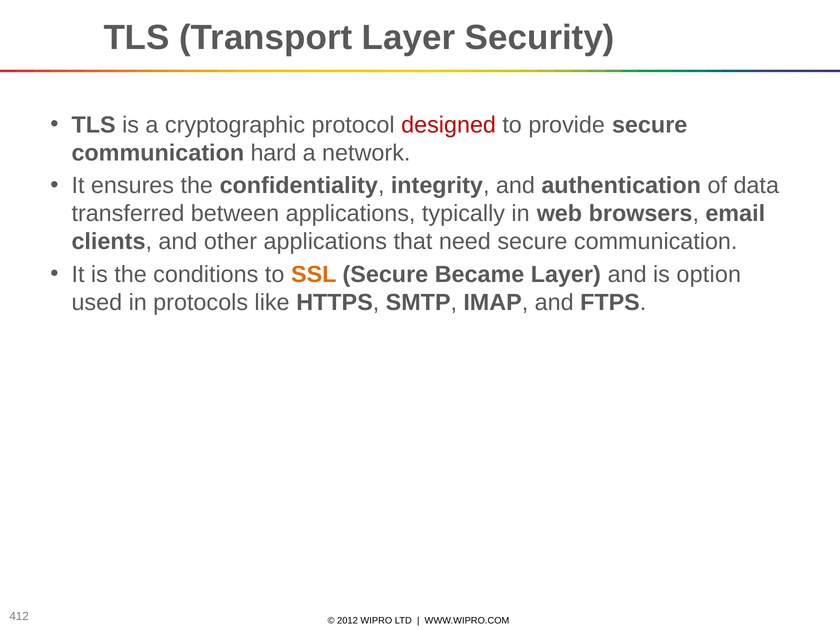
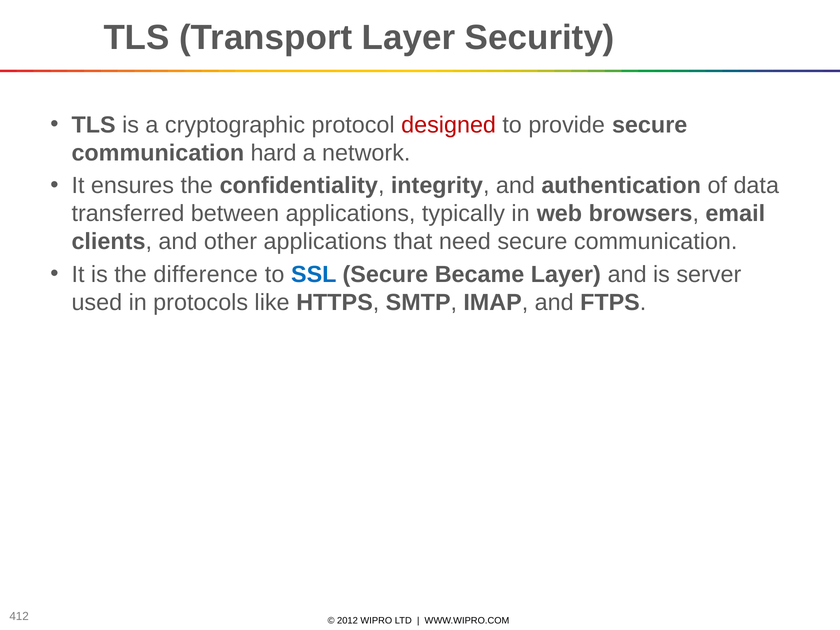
conditions: conditions -> difference
SSL colour: orange -> blue
option: option -> server
